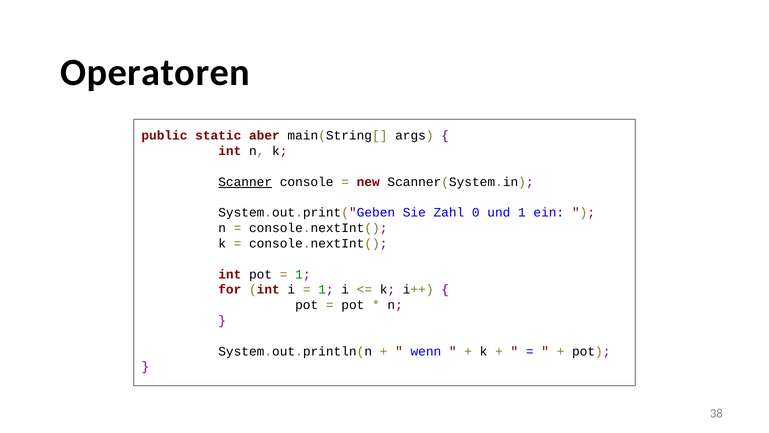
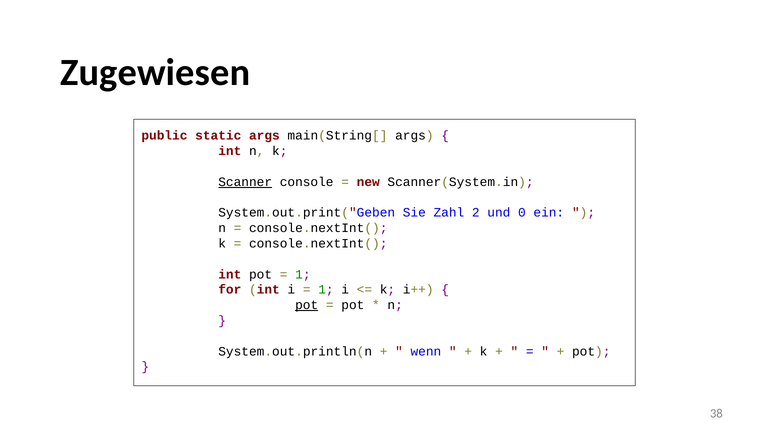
Operatoren: Operatoren -> Zugewiesen
static aber: aber -> args
0: 0 -> 2
und 1: 1 -> 0
pot at (307, 305) underline: none -> present
